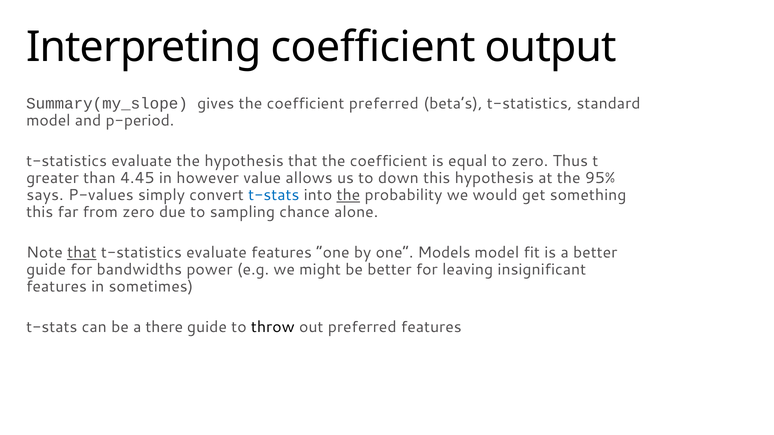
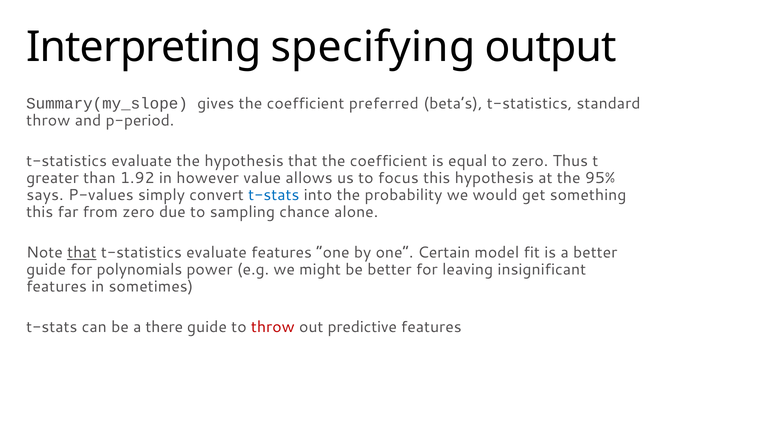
Interpreting coefficient: coefficient -> specifying
model at (48, 121): model -> throw
4.45: 4.45 -> 1.92
down: down -> focus
the at (348, 195) underline: present -> none
Models: Models -> Certain
bandwidths: bandwidths -> polynomials
throw at (273, 327) colour: black -> red
out preferred: preferred -> predictive
